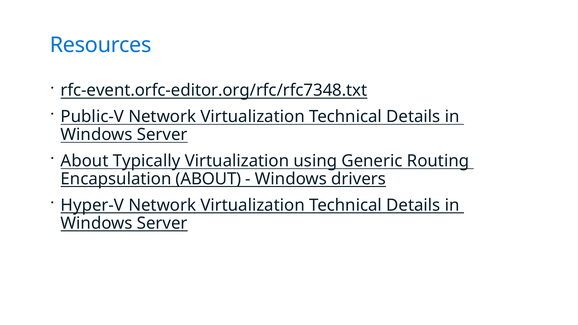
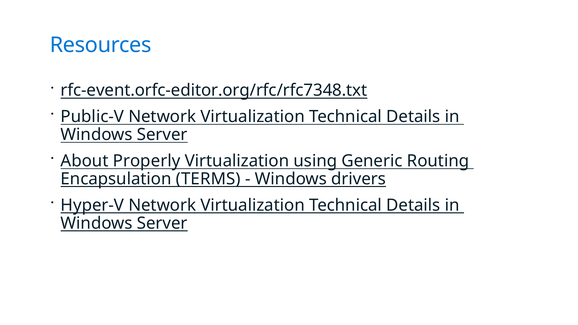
Typically: Typically -> Properly
Encapsulation ABOUT: ABOUT -> TERMS
